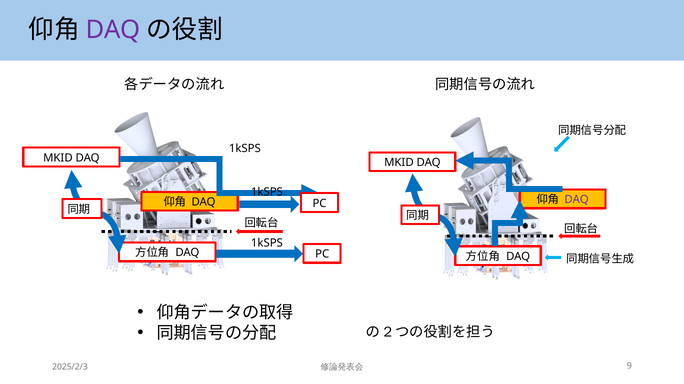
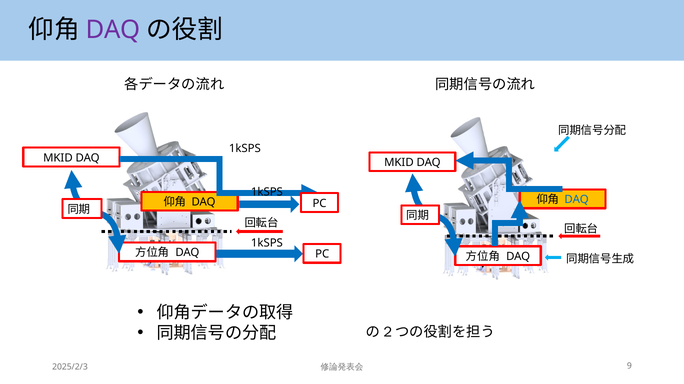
DAQ at (577, 200) colour: purple -> blue
